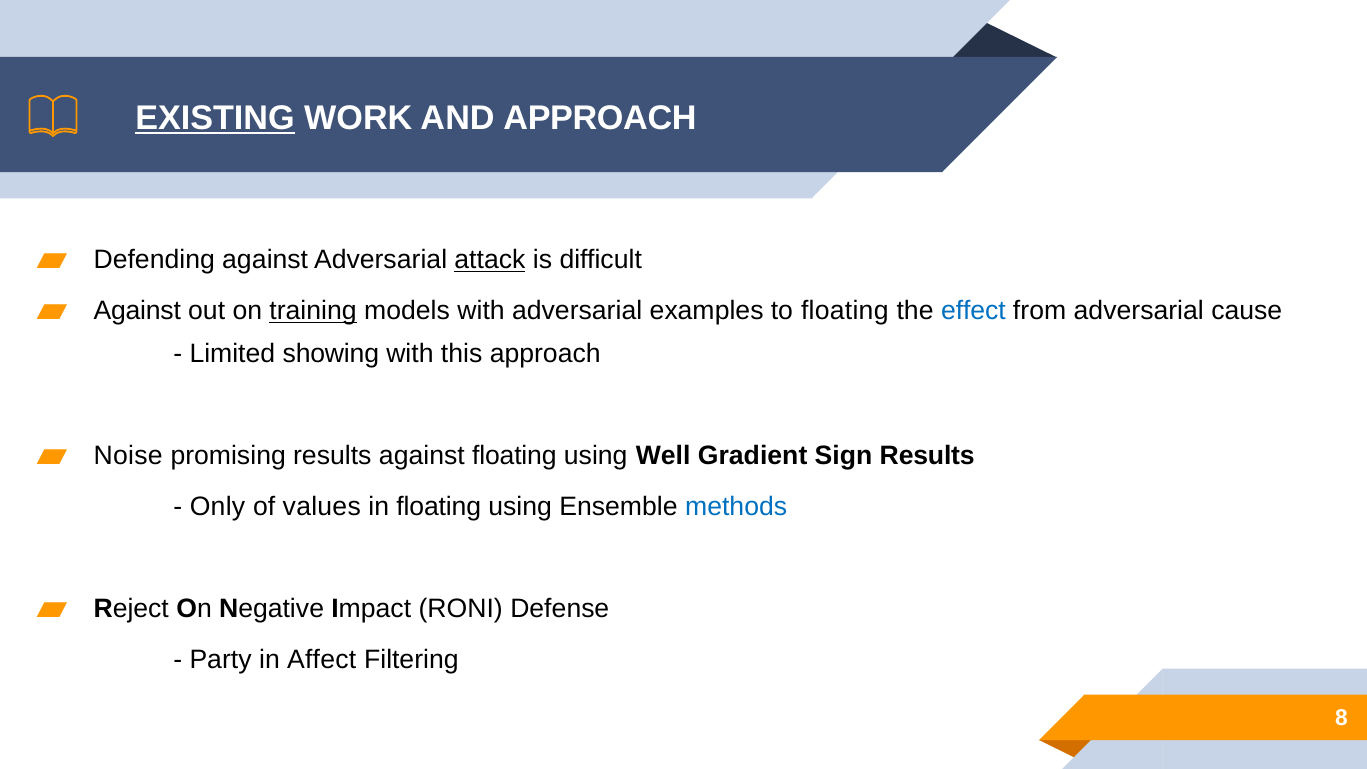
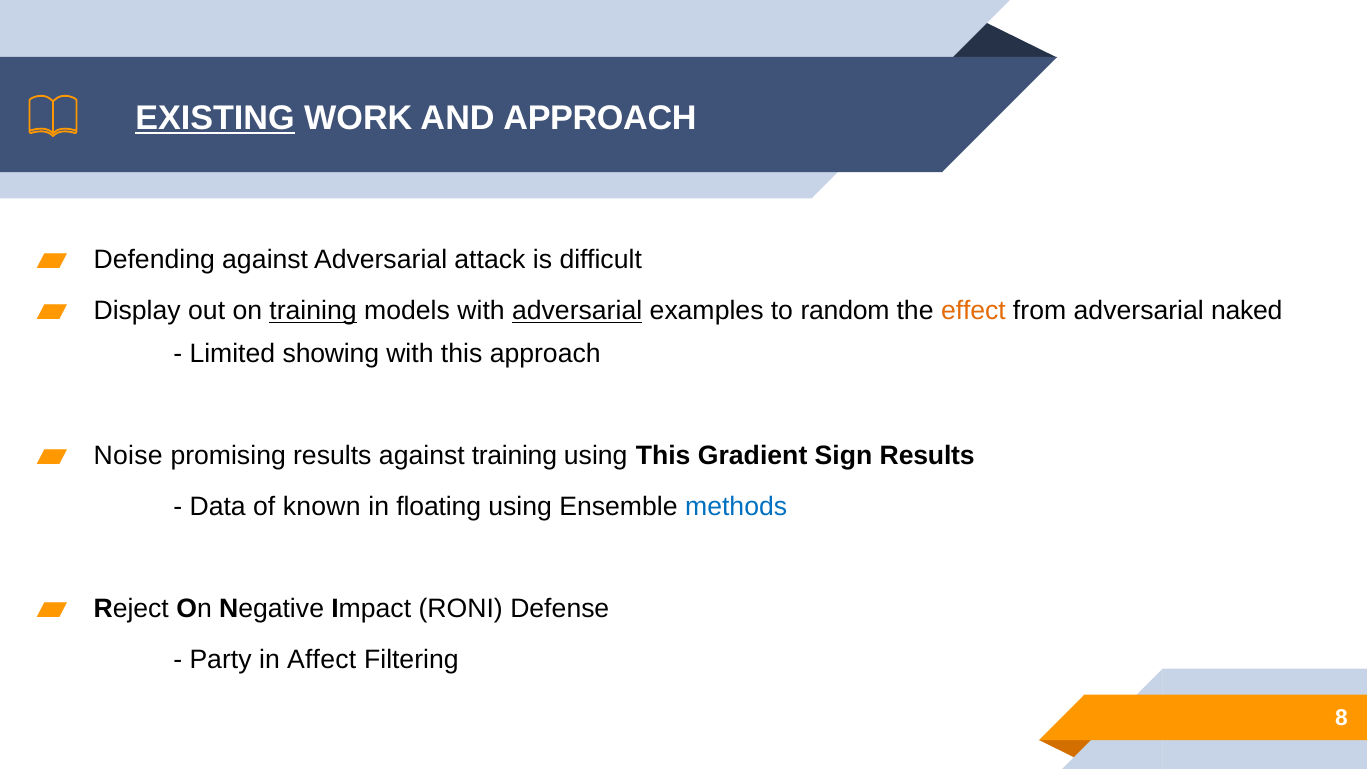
attack underline: present -> none
Against at (137, 311): Against -> Display
adversarial at (577, 311) underline: none -> present
to floating: floating -> random
effect colour: blue -> orange
cause: cause -> naked
against floating: floating -> training
using Well: Well -> This
Only: Only -> Data
values: values -> known
